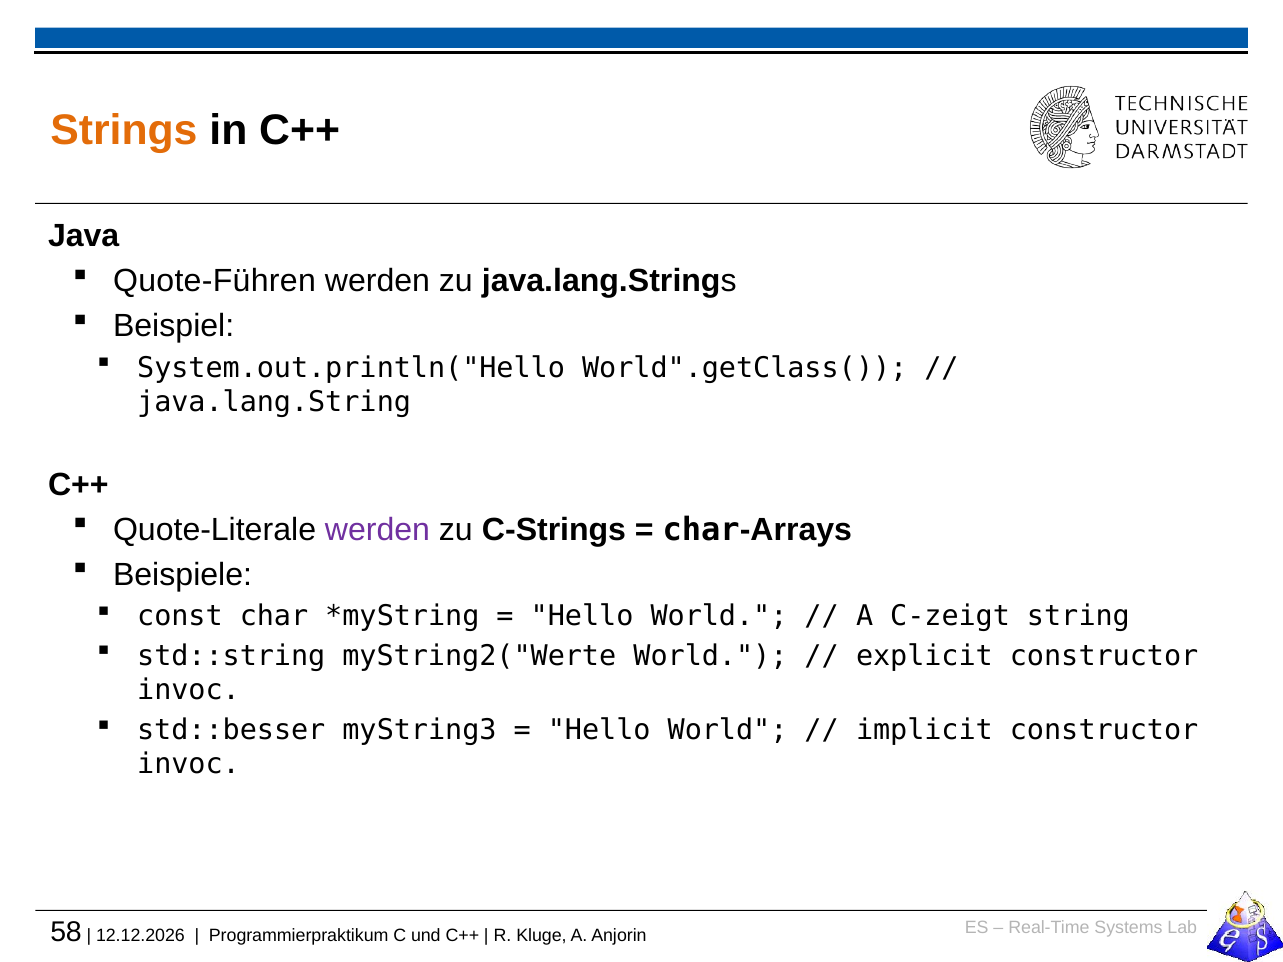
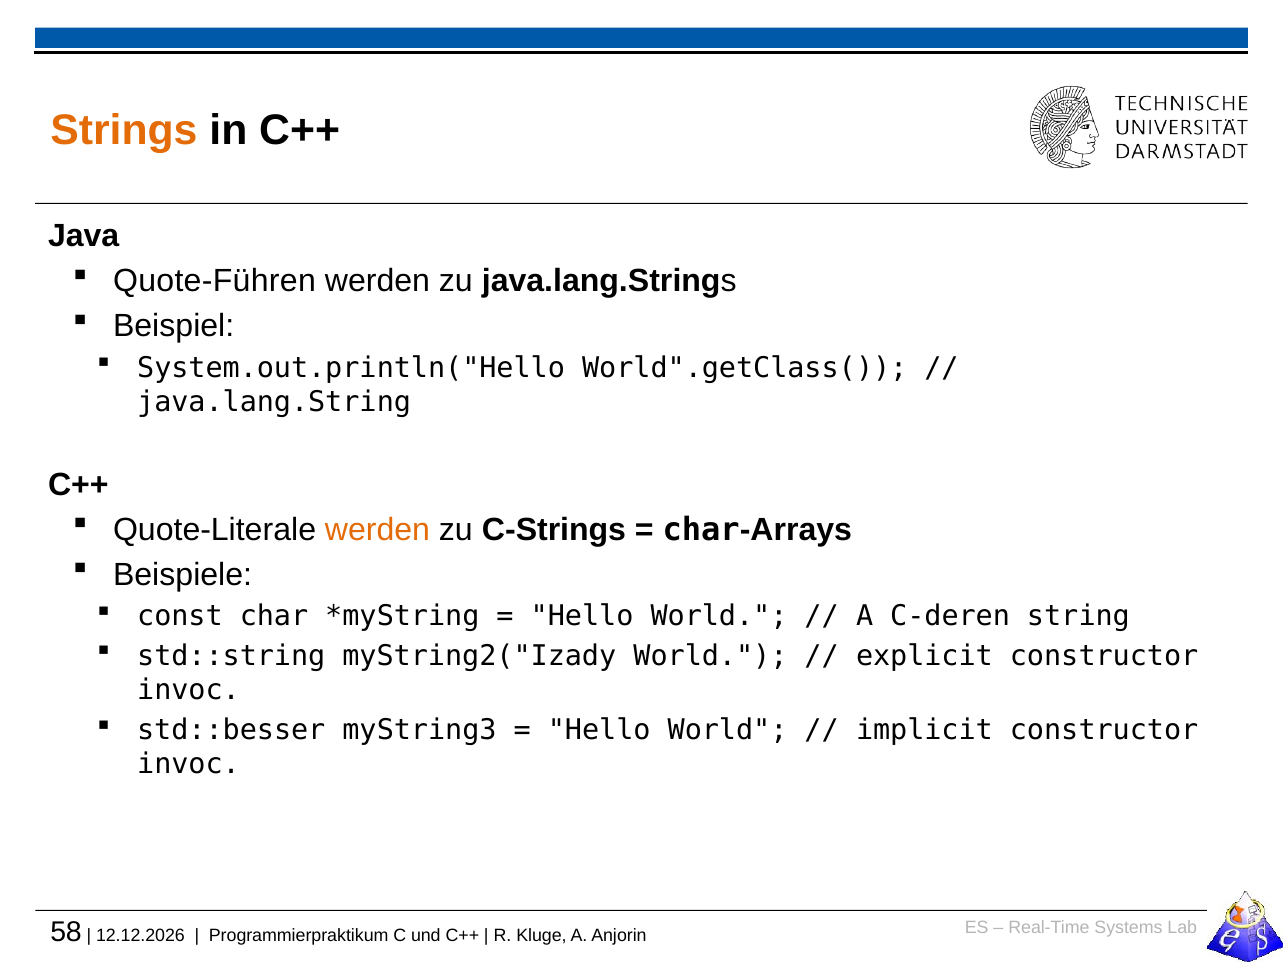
werden at (378, 530) colour: purple -> orange
C-zeigt: C-zeigt -> C-deren
myString2("Werte: myString2("Werte -> myString2("Izady
